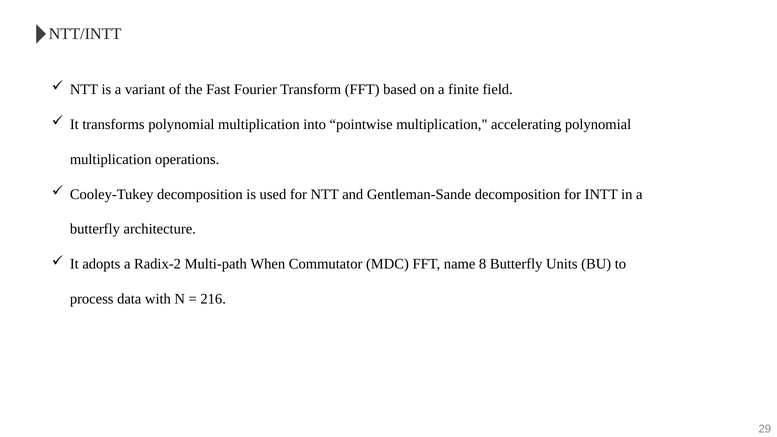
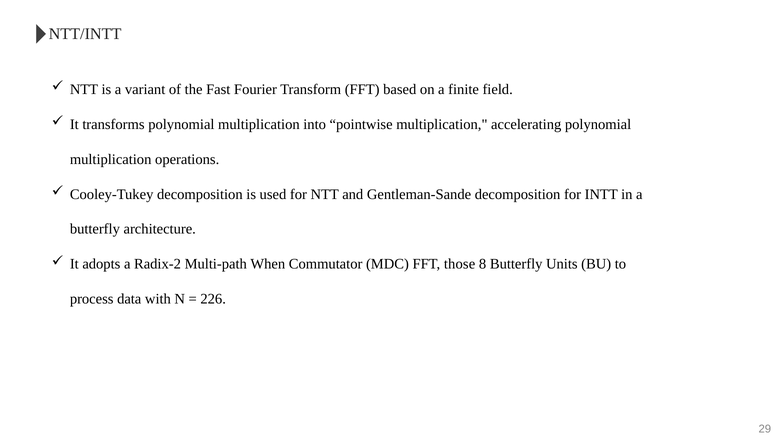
name: name -> those
216: 216 -> 226
